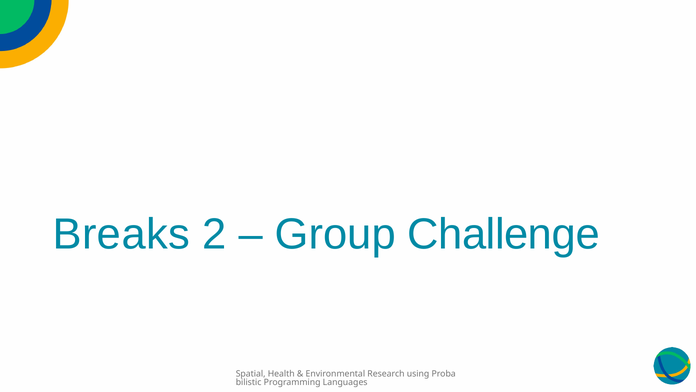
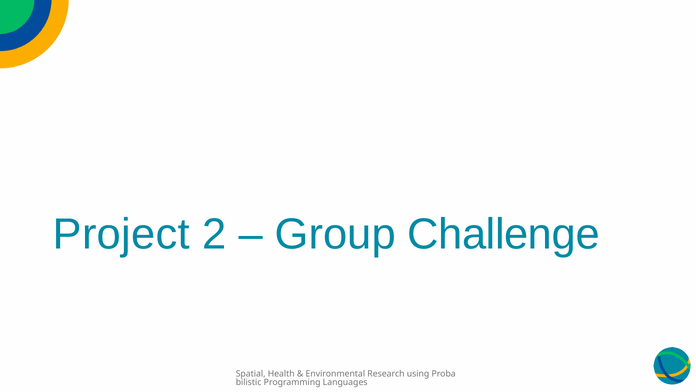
Breaks: Breaks -> Project
